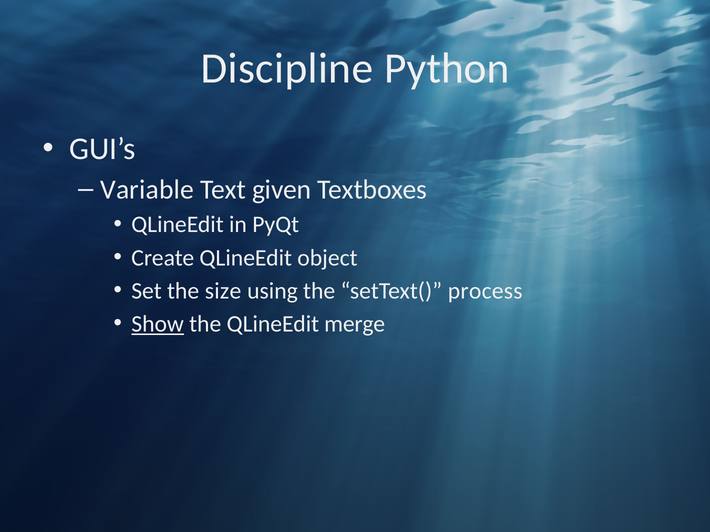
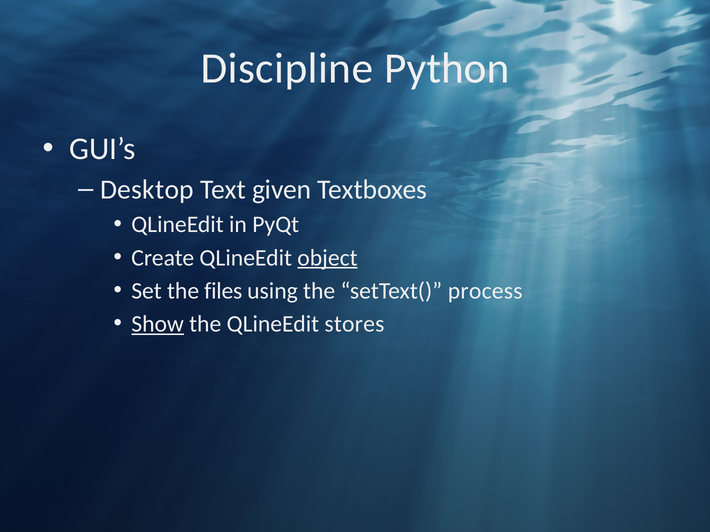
Variable: Variable -> Desktop
object underline: none -> present
size: size -> files
merge: merge -> stores
